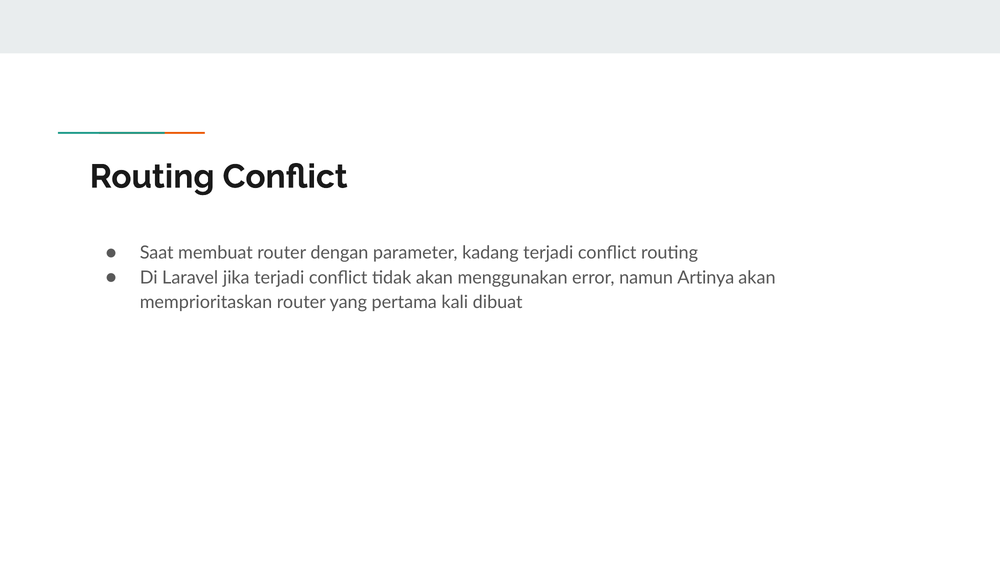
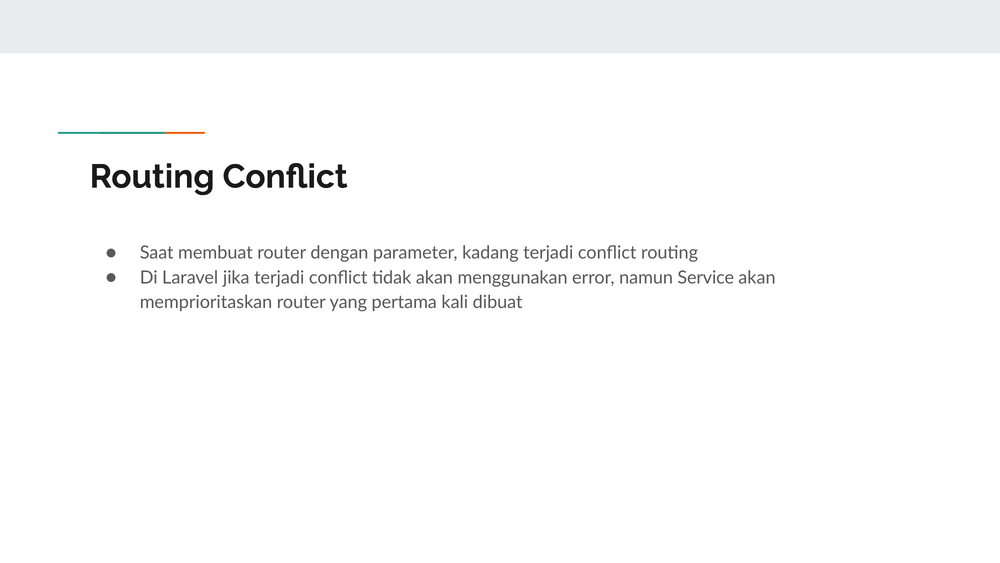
Artinya: Artinya -> Service
